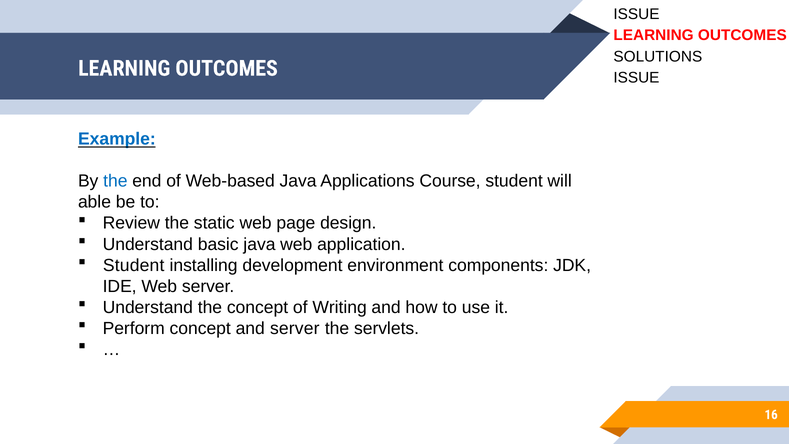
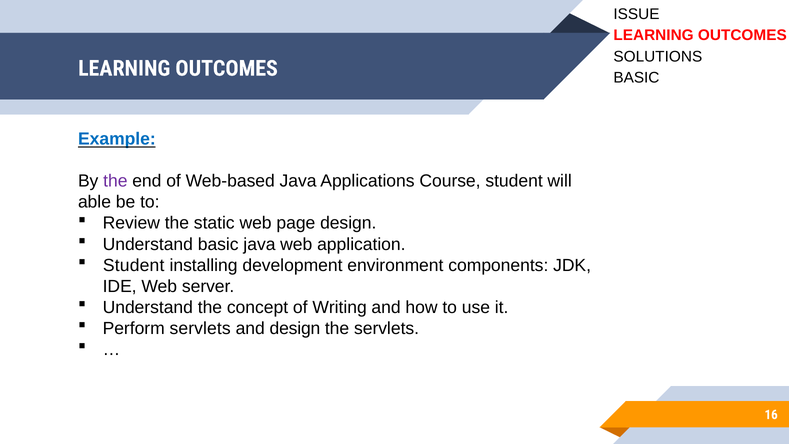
ISSUE at (636, 78): ISSUE -> BASIC
the at (115, 181) colour: blue -> purple
Perform concept: concept -> servlets
and server: server -> design
